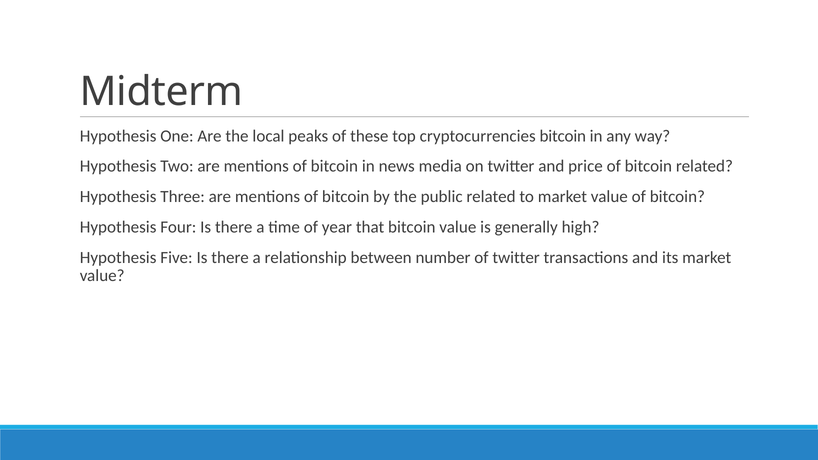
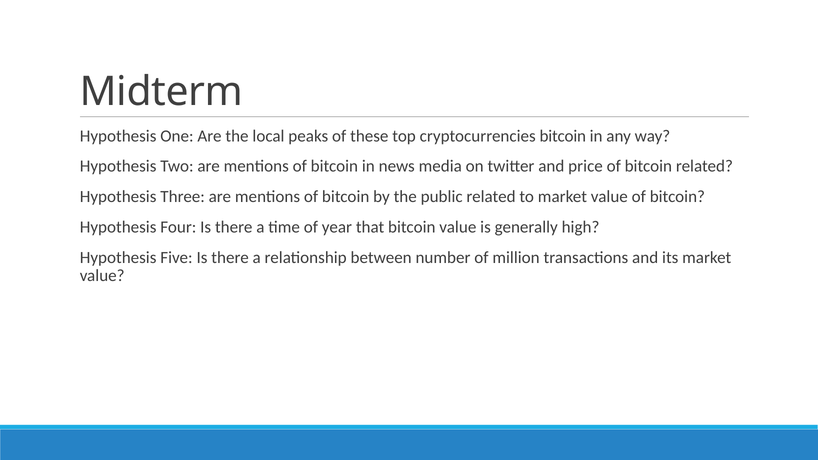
of twitter: twitter -> million
